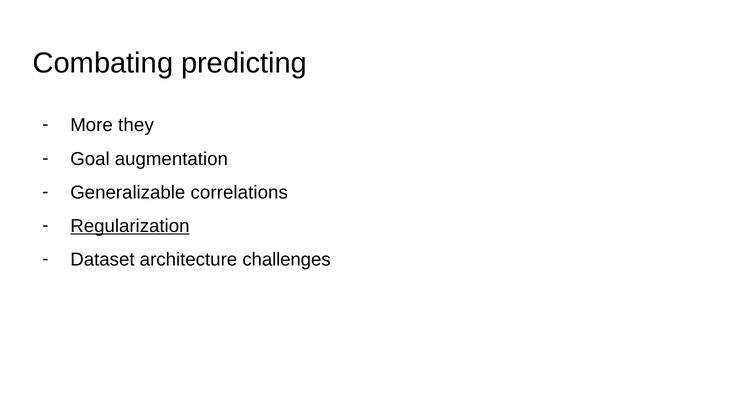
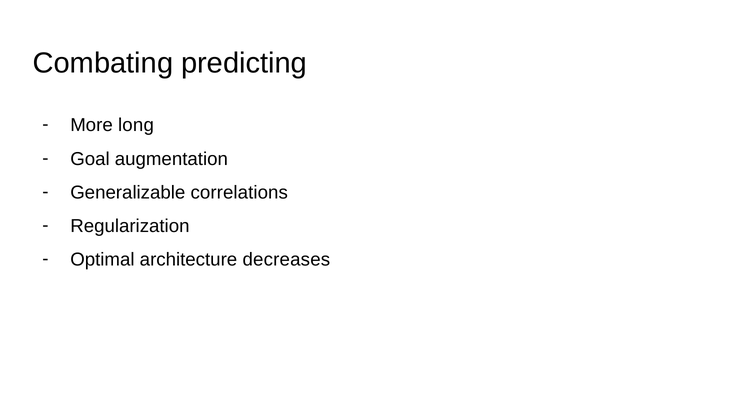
they: they -> long
Regularization underline: present -> none
Dataset: Dataset -> Optimal
challenges: challenges -> decreases
